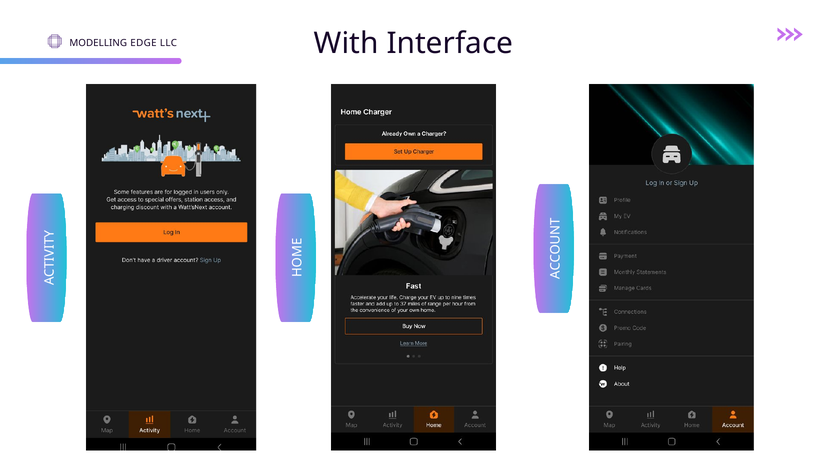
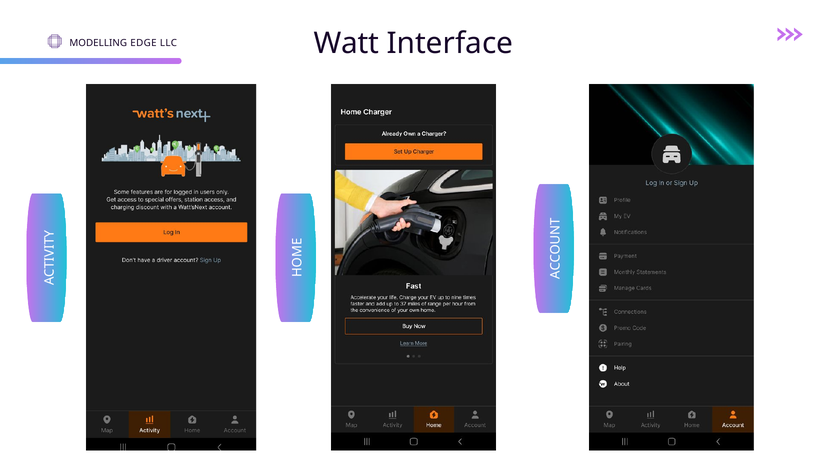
With: With -> Watt
